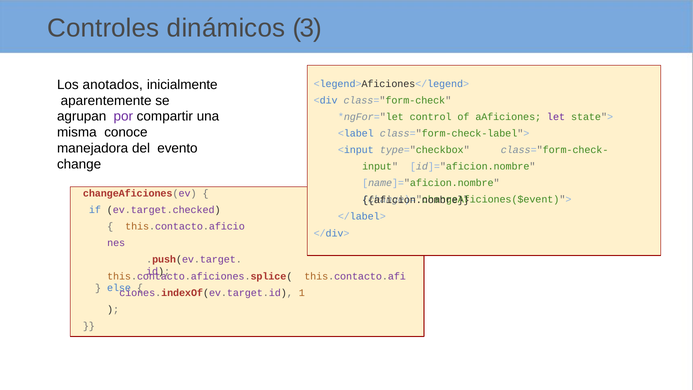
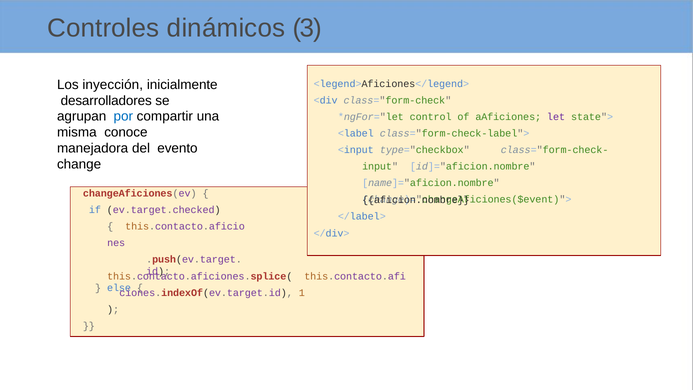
anotados: anotados -> inyección
aparentemente: aparentemente -> desarrolladores
por colour: purple -> blue
